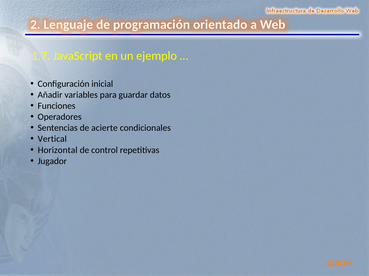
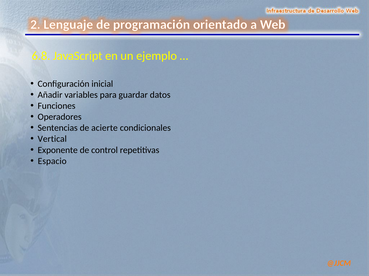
1.7: 1.7 -> 6.8
Horizontal: Horizontal -> Exponente
Jugador: Jugador -> Espacio
